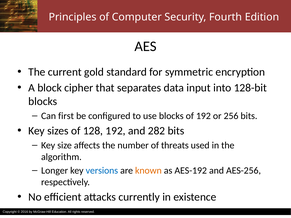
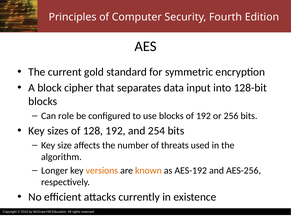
first: first -> role
282: 282 -> 254
versions colour: blue -> orange
